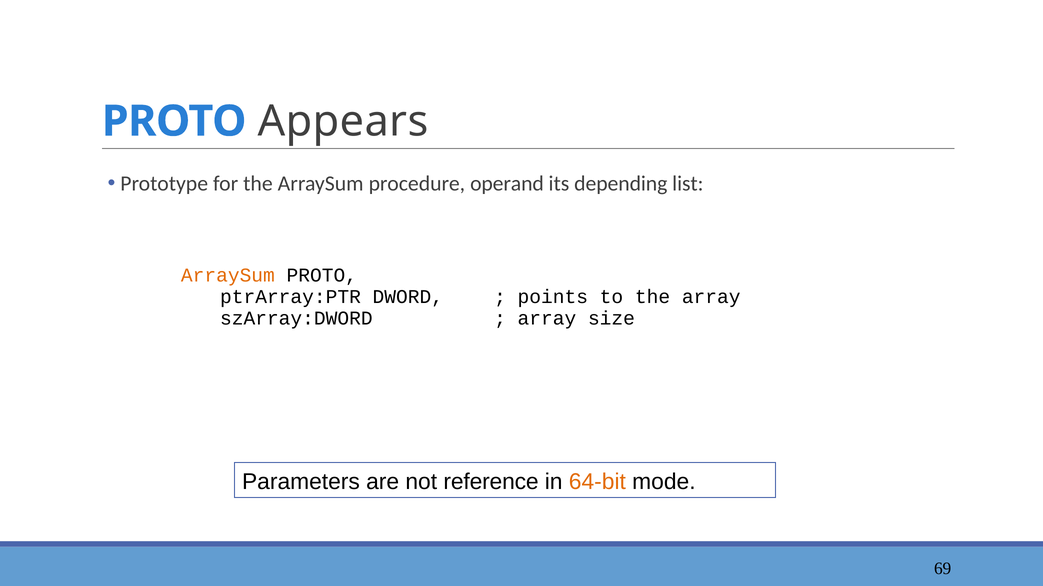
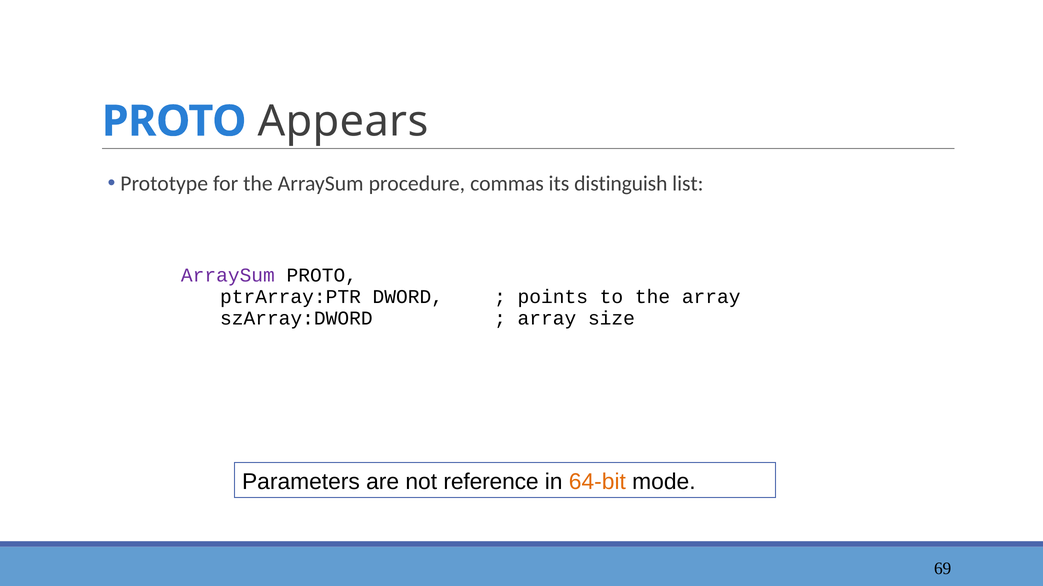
operand: operand -> commas
depending: depending -> distinguish
ArraySum at (228, 276) colour: orange -> purple
